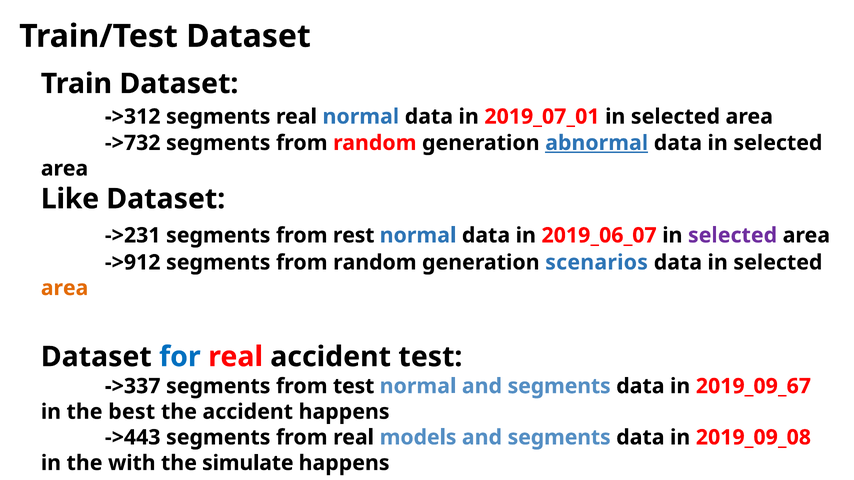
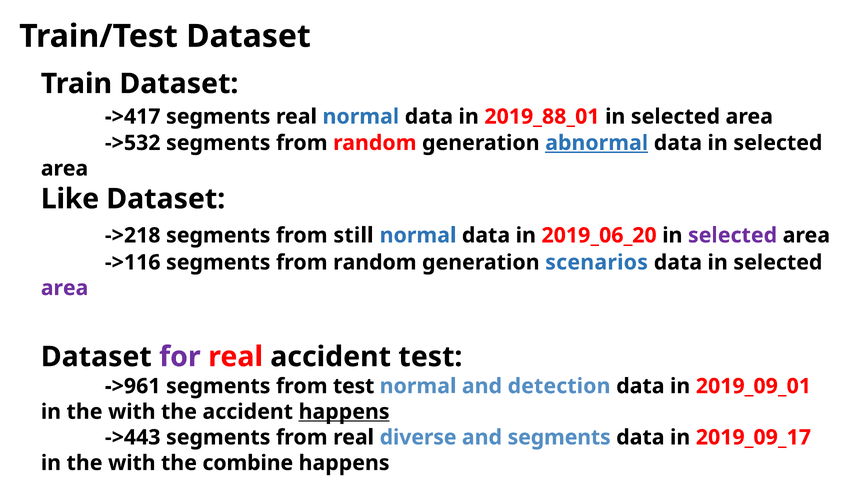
->312: ->312 -> ->417
2019_07_01: 2019_07_01 -> 2019_88_01
->732: ->732 -> ->532
->231: ->231 -> ->218
rest: rest -> still
2019_06_07: 2019_06_07 -> 2019_06_20
->912: ->912 -> ->116
area at (65, 288) colour: orange -> purple
for colour: blue -> purple
->337: ->337 -> ->961
normal and segments: segments -> detection
2019_09_67: 2019_09_67 -> 2019_09_01
best at (132, 412): best -> with
happens at (344, 412) underline: none -> present
models: models -> diverse
2019_09_08: 2019_09_08 -> 2019_09_17
simulate: simulate -> combine
